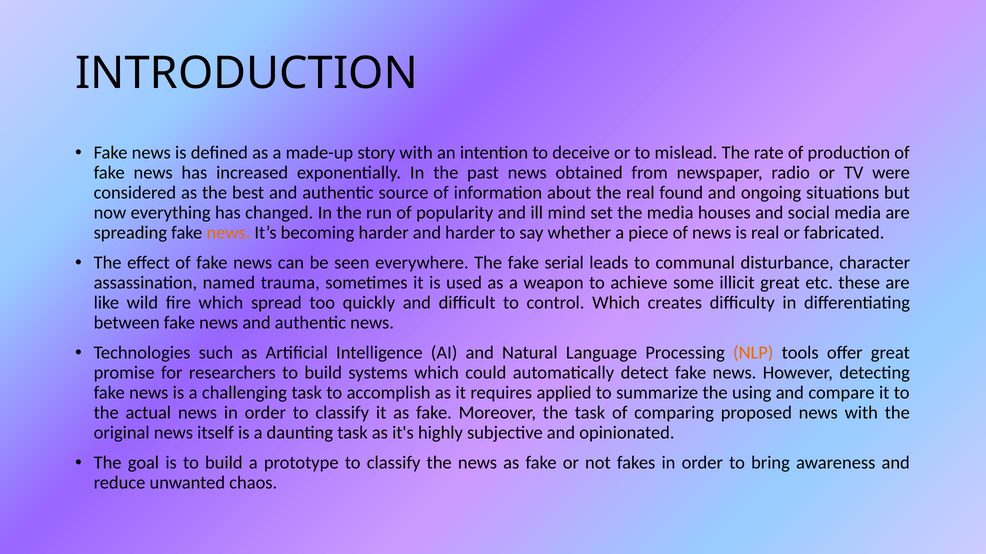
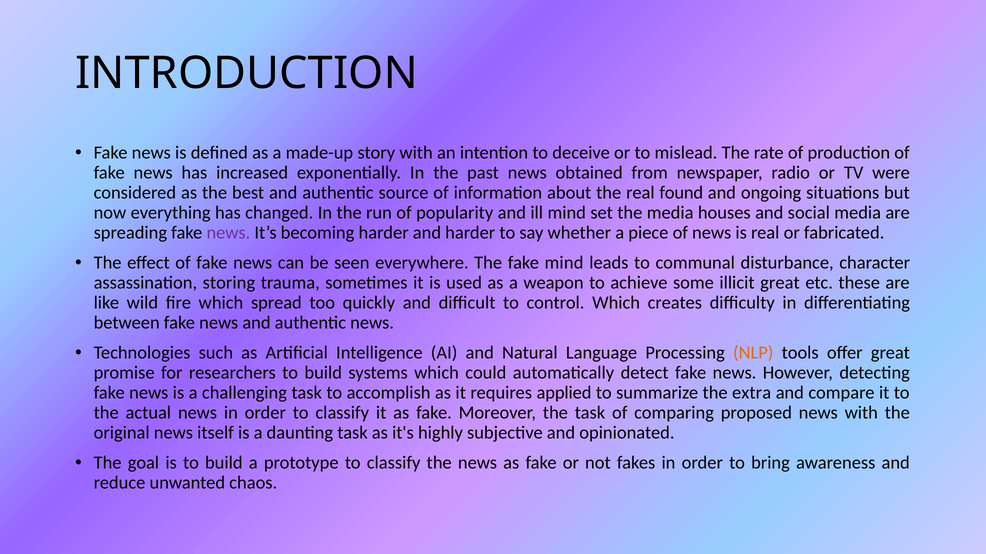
news at (228, 233) colour: orange -> purple
fake serial: serial -> mind
named: named -> storing
using: using -> extra
